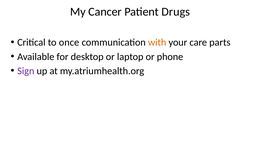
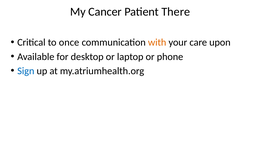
Drugs: Drugs -> There
parts: parts -> upon
Sign colour: purple -> blue
